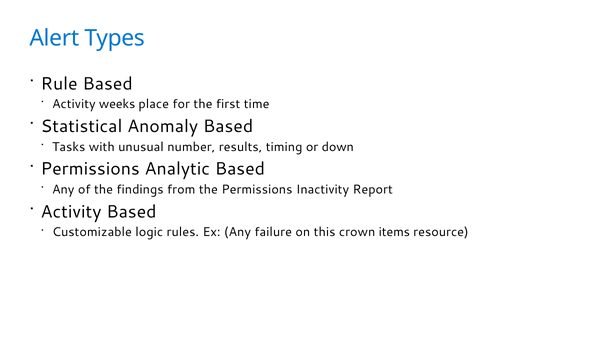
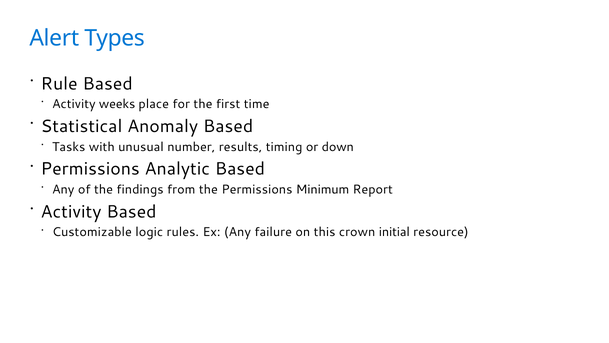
Inactivity: Inactivity -> Minimum
items: items -> initial
